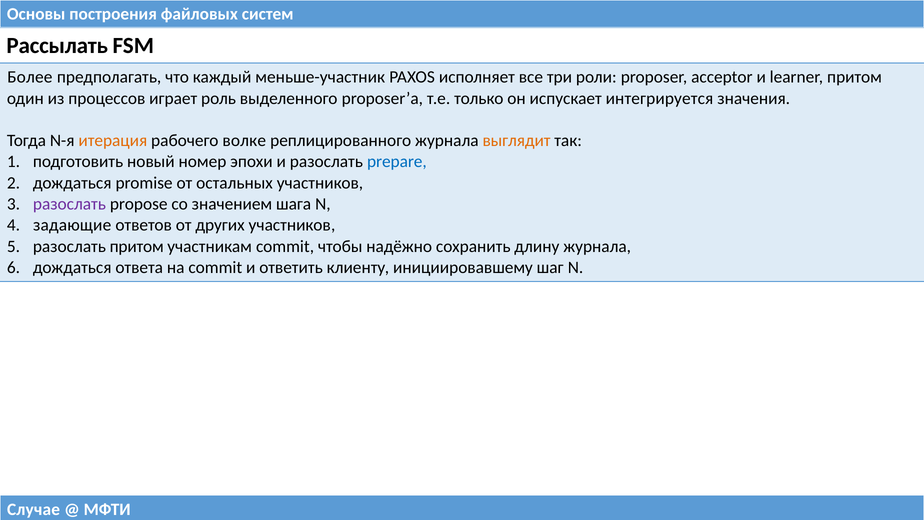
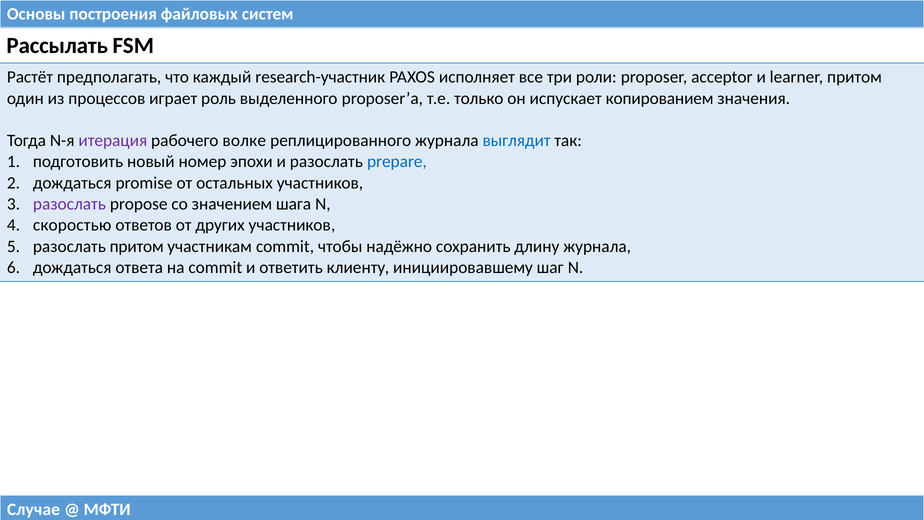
Более: Более -> Растёт
меньше-участник: меньше-участник -> research-участник
интегрируется: интегрируется -> копированием
итерация colour: orange -> purple
выглядит colour: orange -> blue
задающие: задающие -> скоростью
